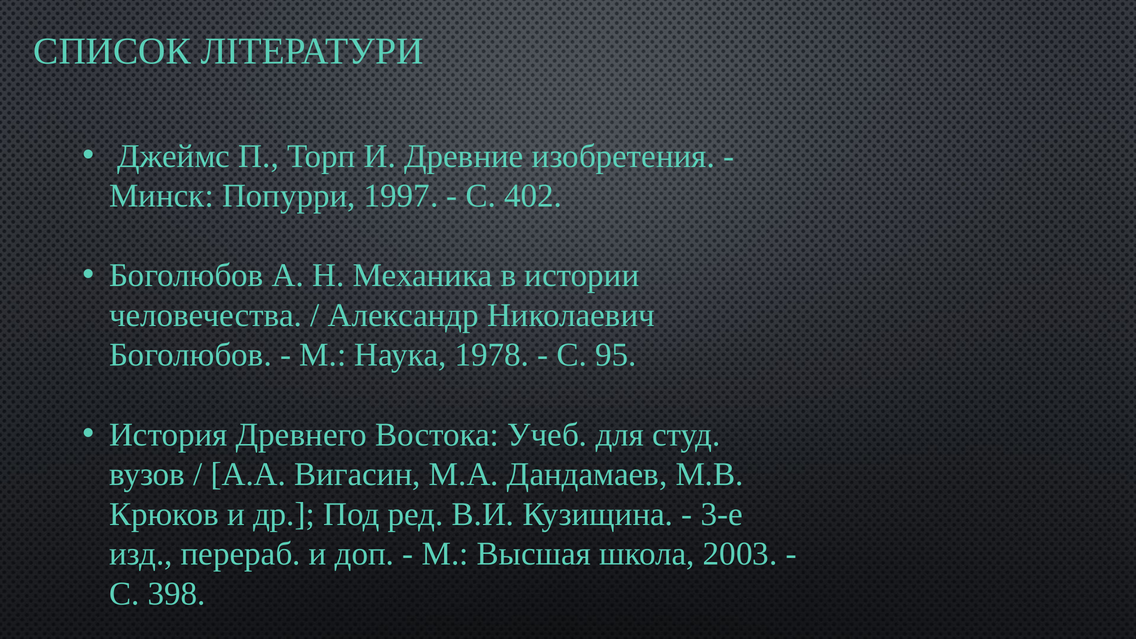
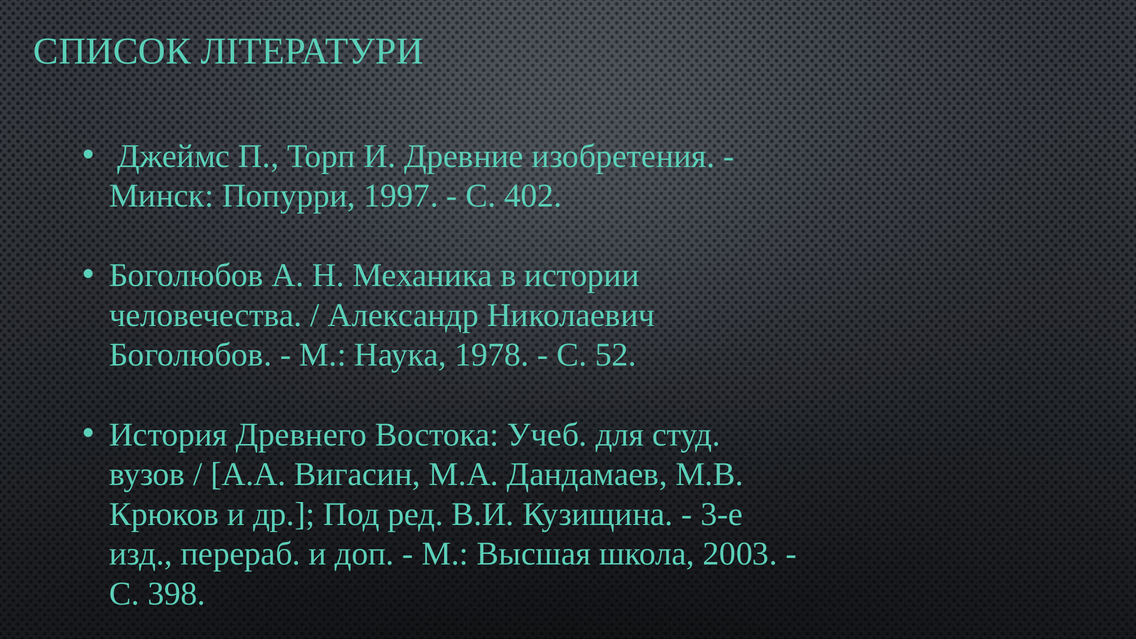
95: 95 -> 52
